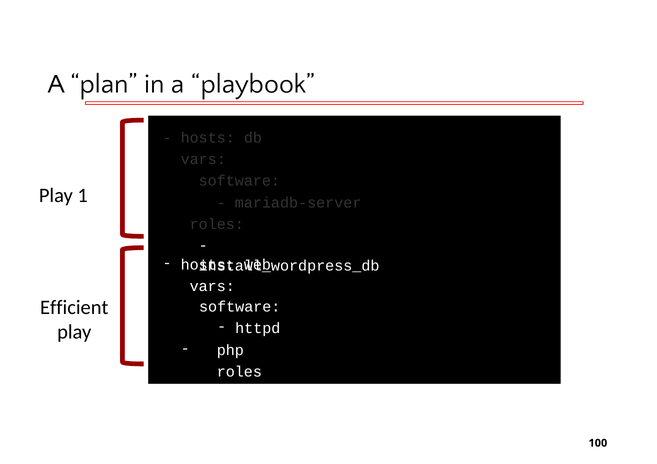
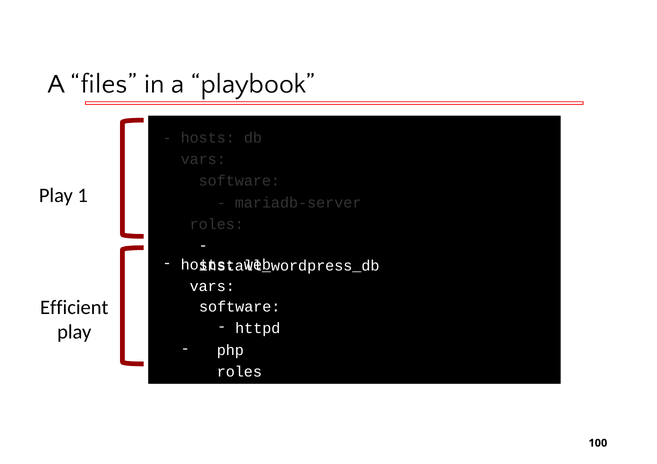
plan: plan -> files
